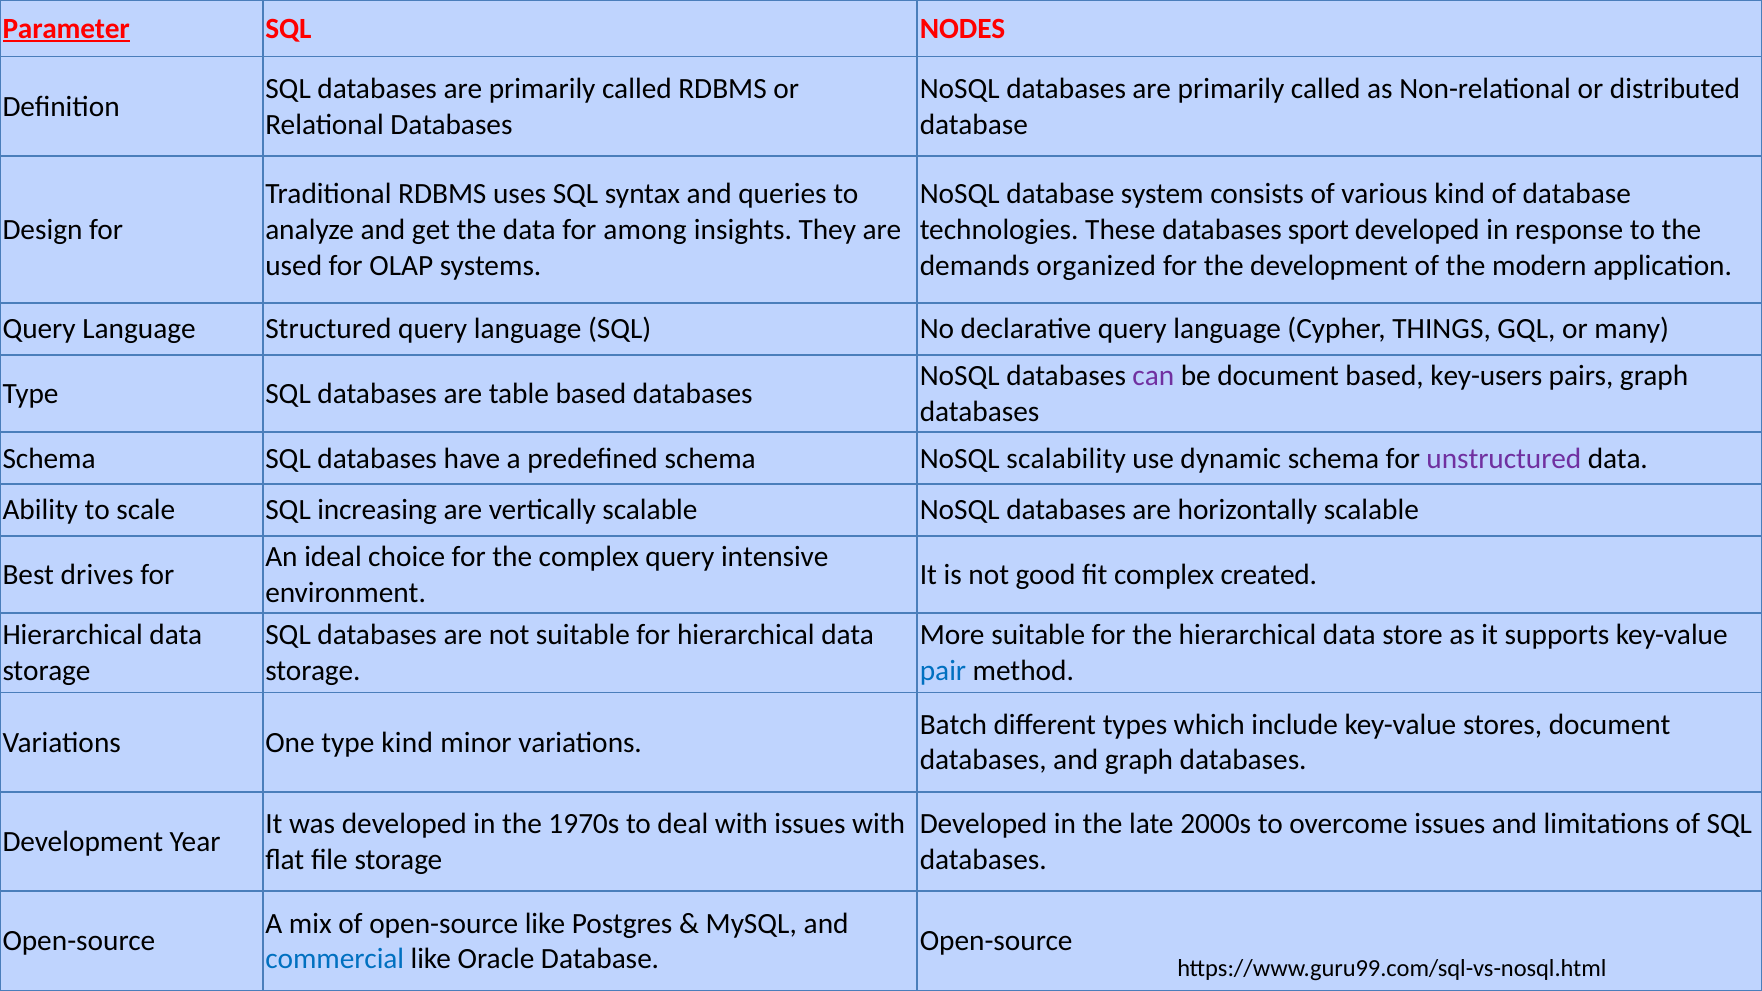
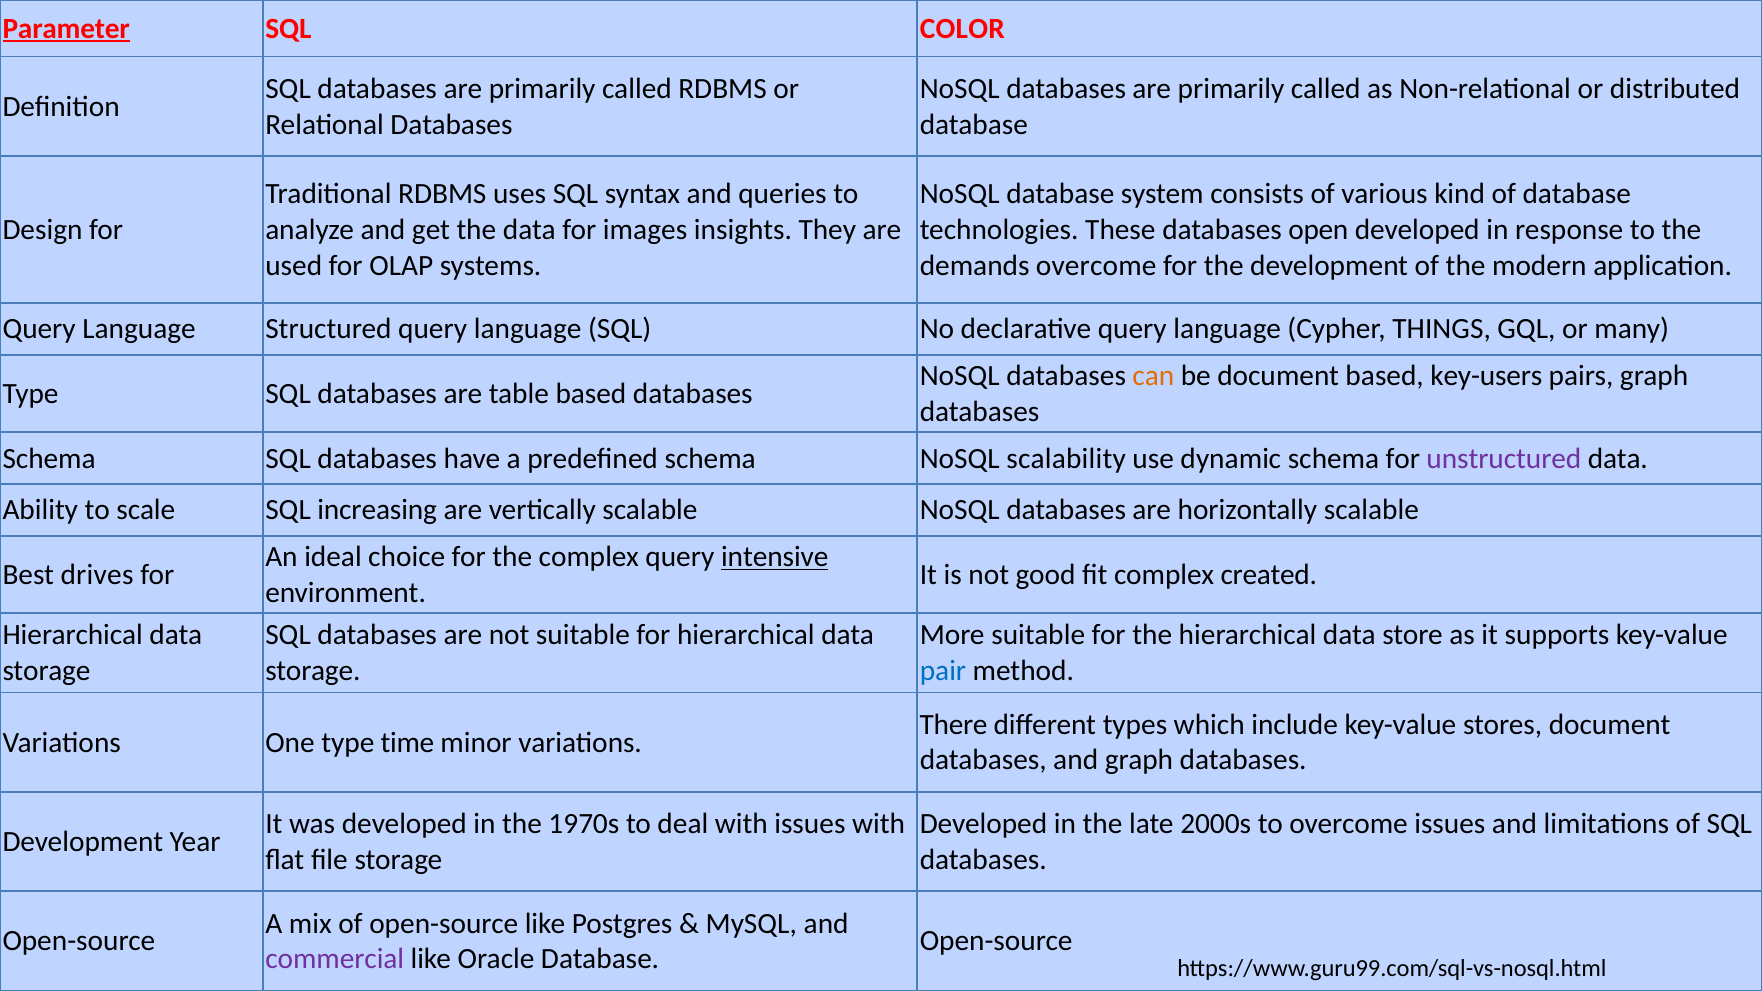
NODES: NODES -> COLOR
among: among -> images
sport: sport -> open
demands organized: organized -> overcome
can colour: purple -> orange
intensive underline: none -> present
Batch: Batch -> There
type kind: kind -> time
commercial colour: blue -> purple
